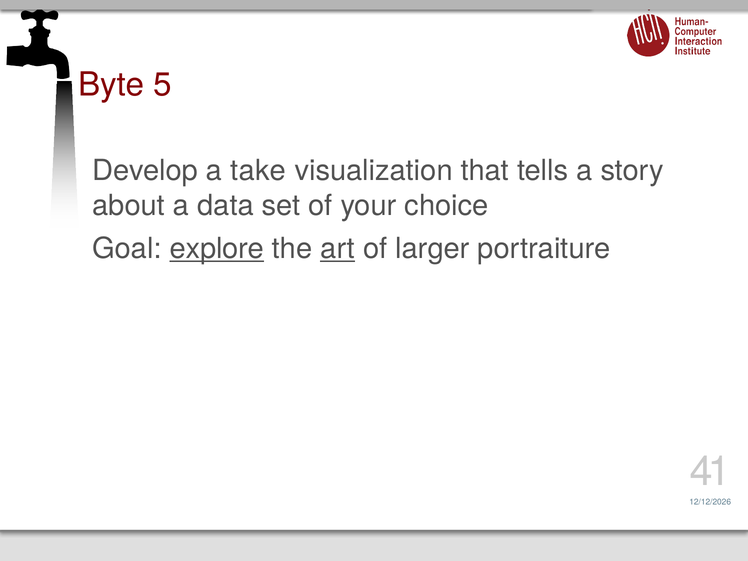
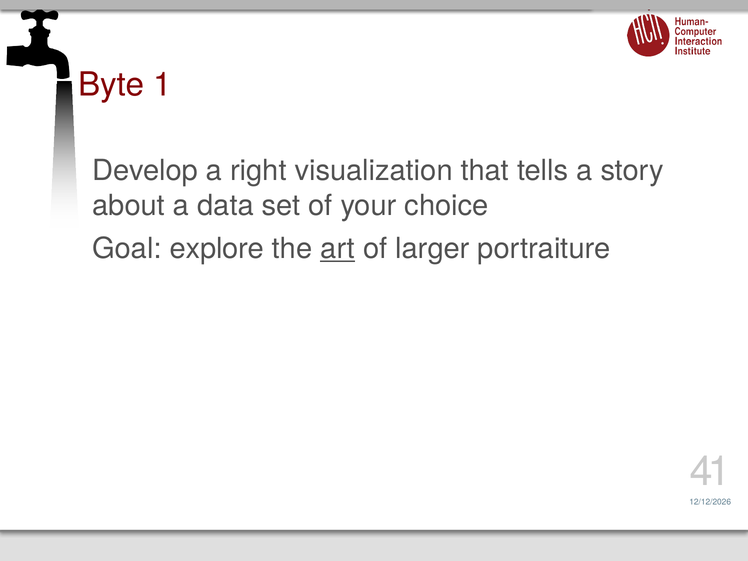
5: 5 -> 1
take: take -> right
explore underline: present -> none
